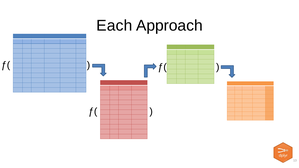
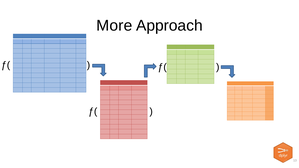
Each: Each -> More
